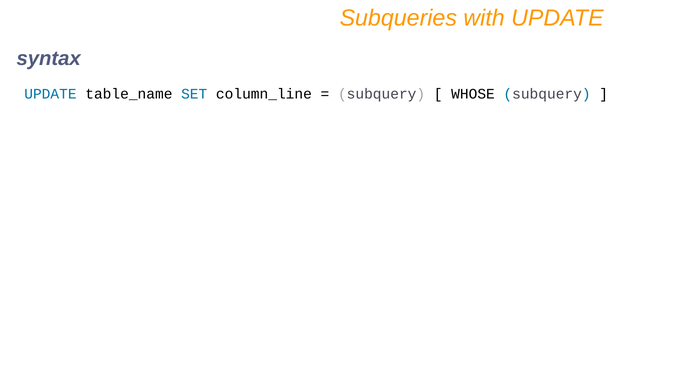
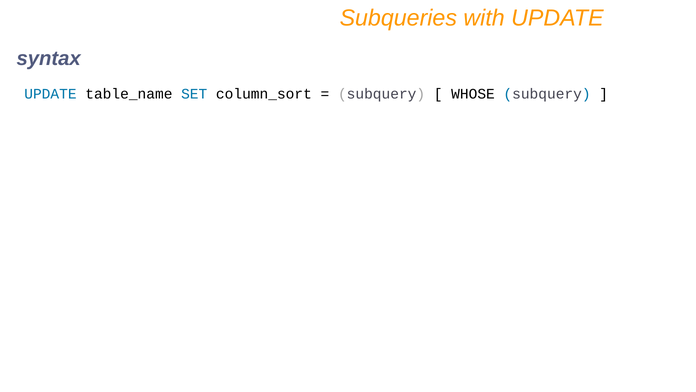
column_line: column_line -> column_sort
